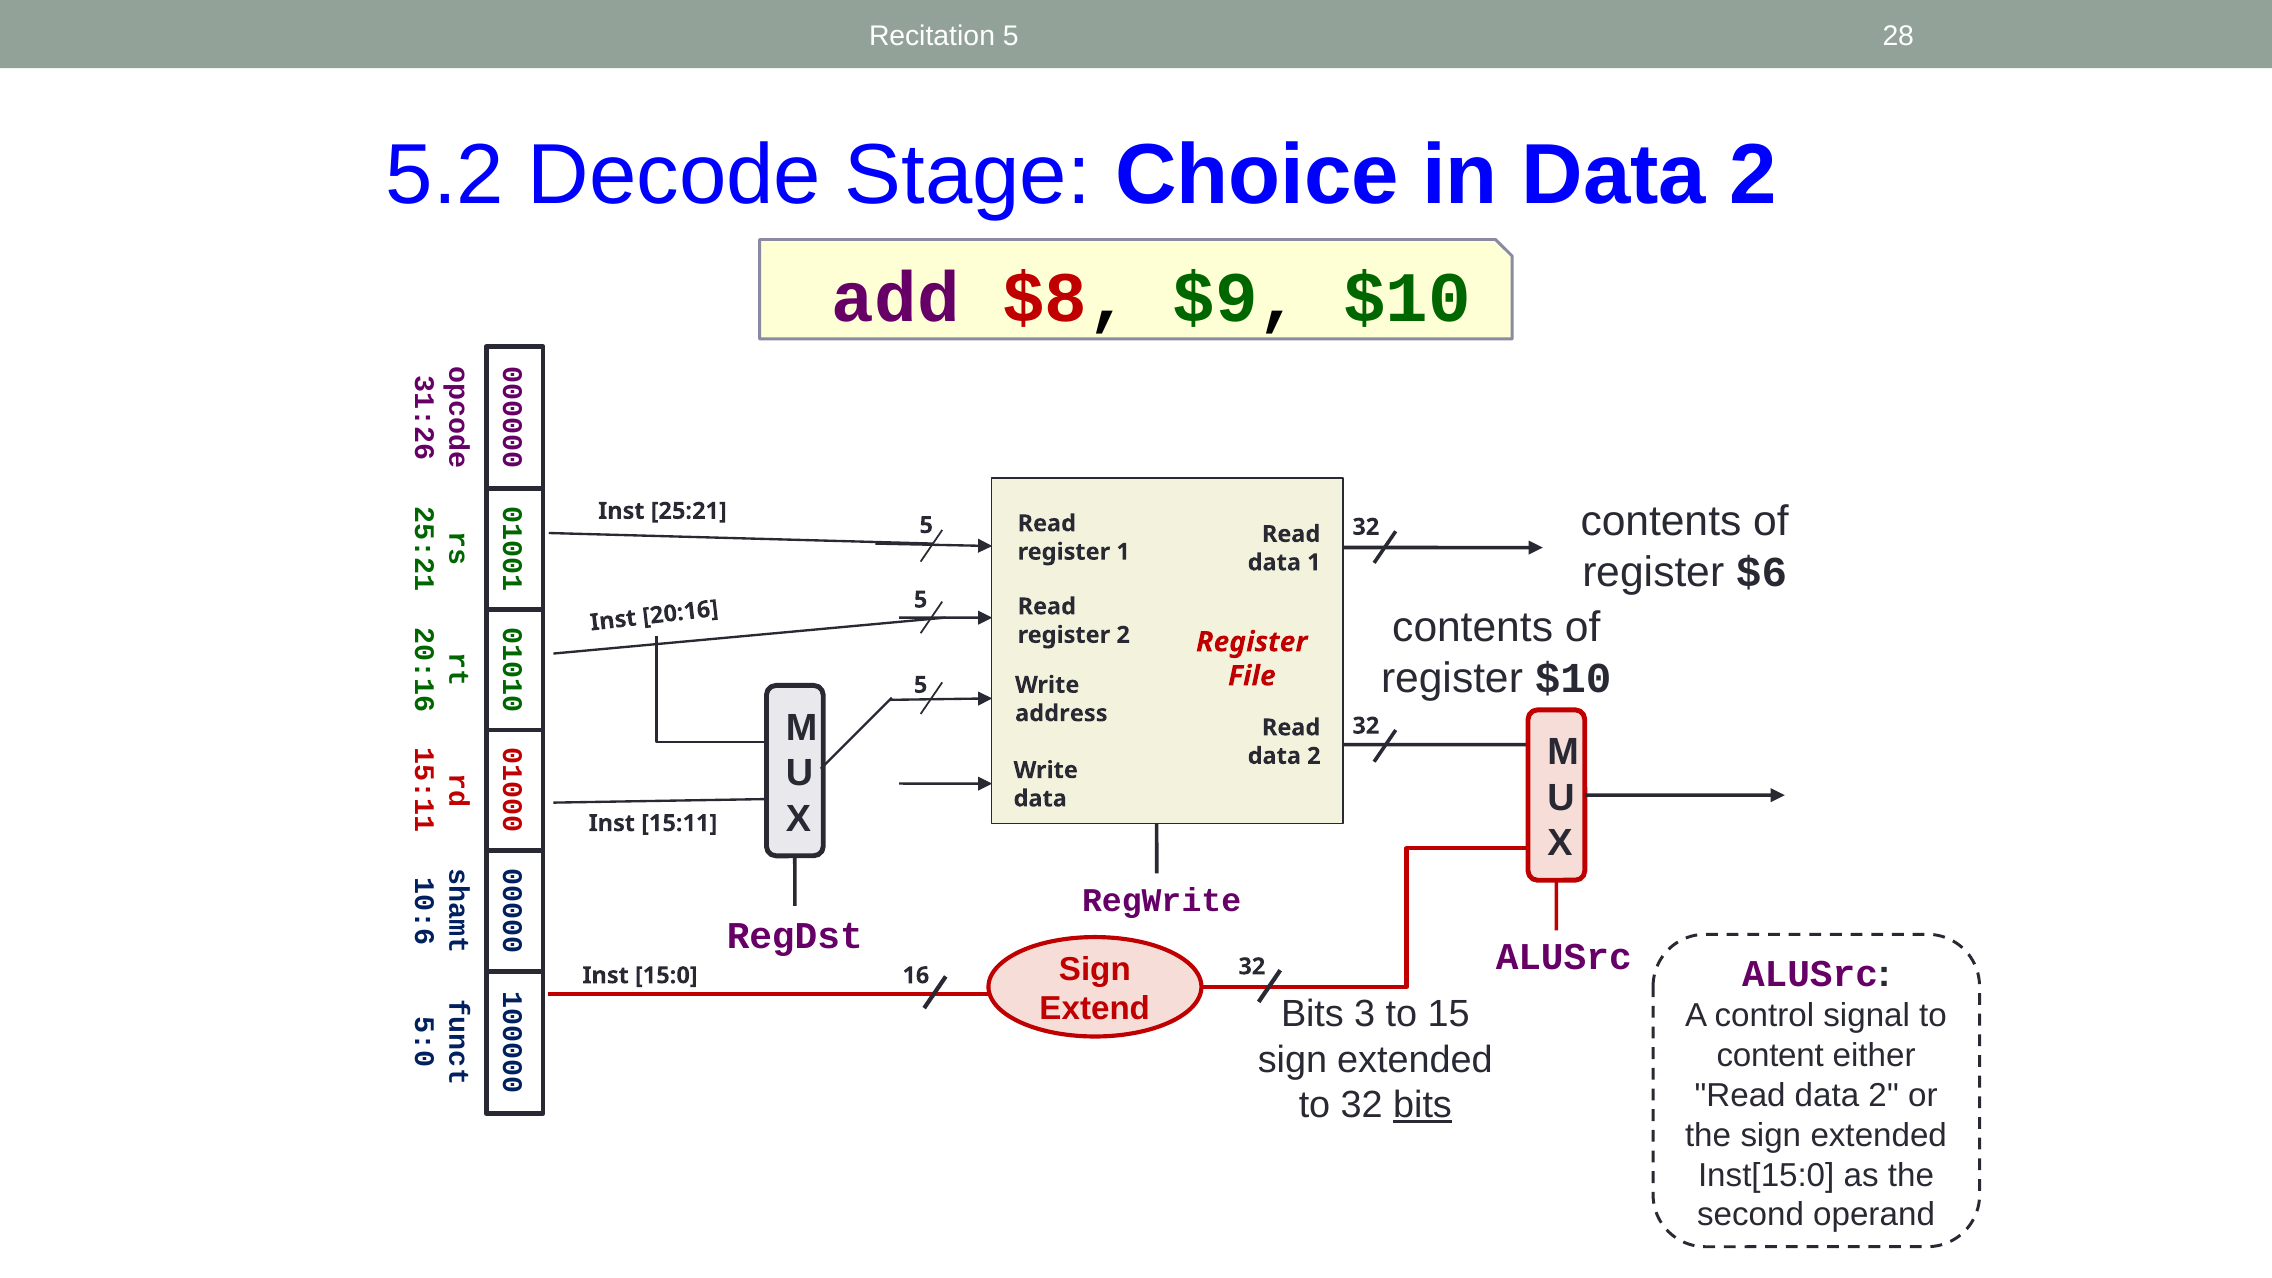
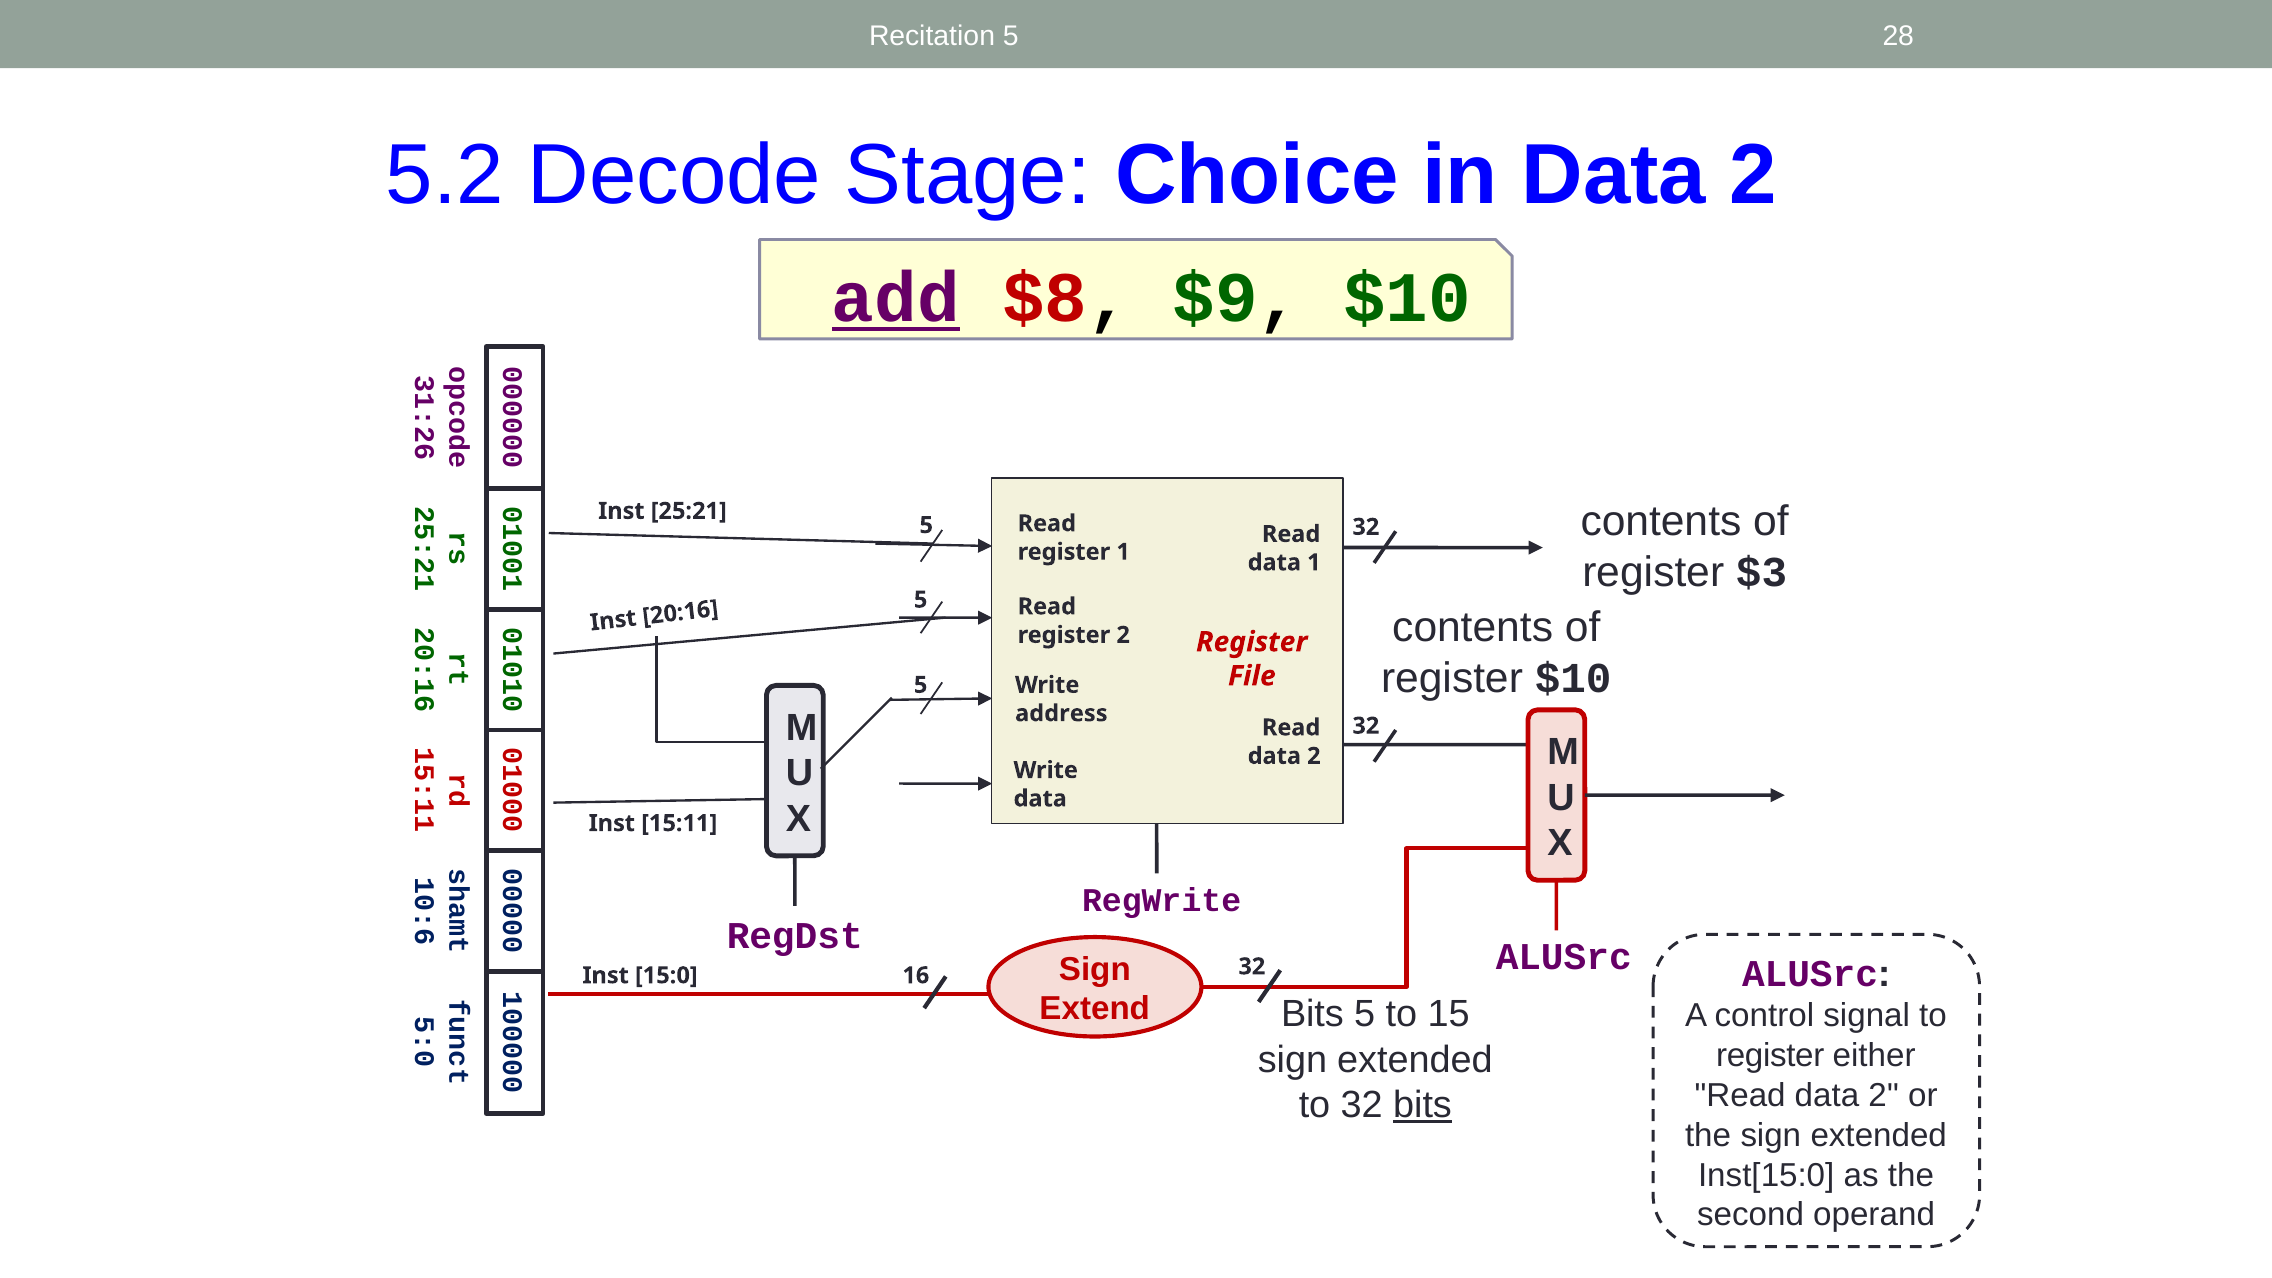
add underline: none -> present
$6: $6 -> $3
Bits 3: 3 -> 5
content at (1770, 1056): content -> register
